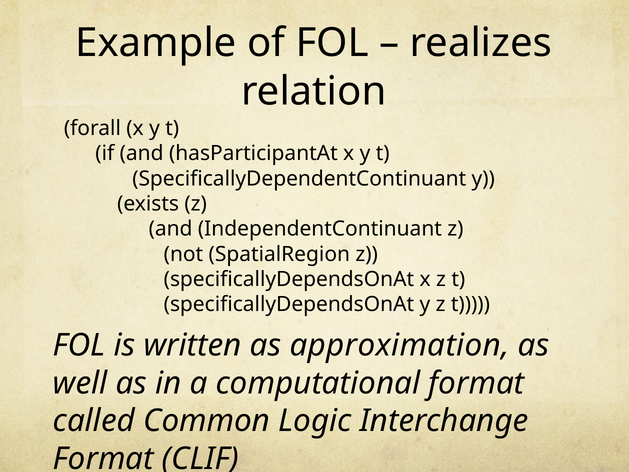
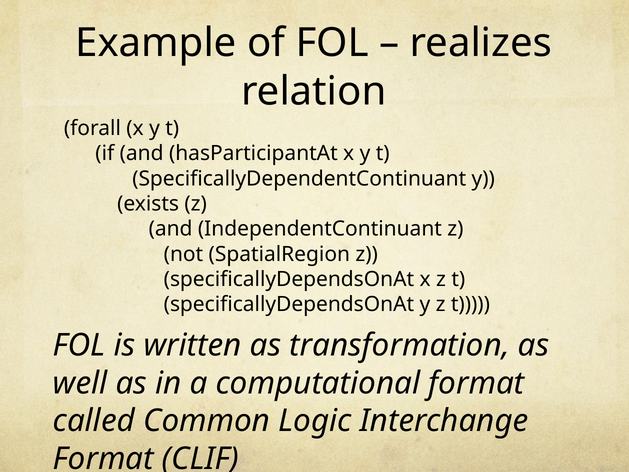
approximation: approximation -> transformation
